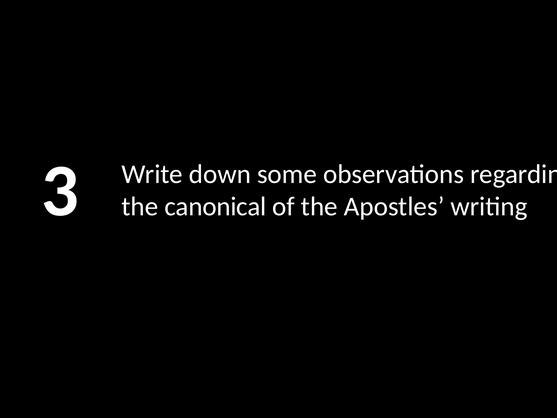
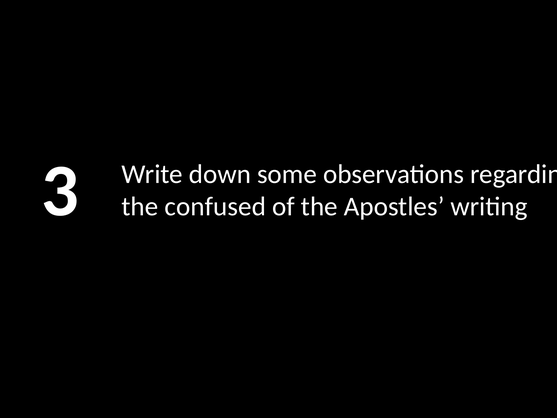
canonical: canonical -> confused
